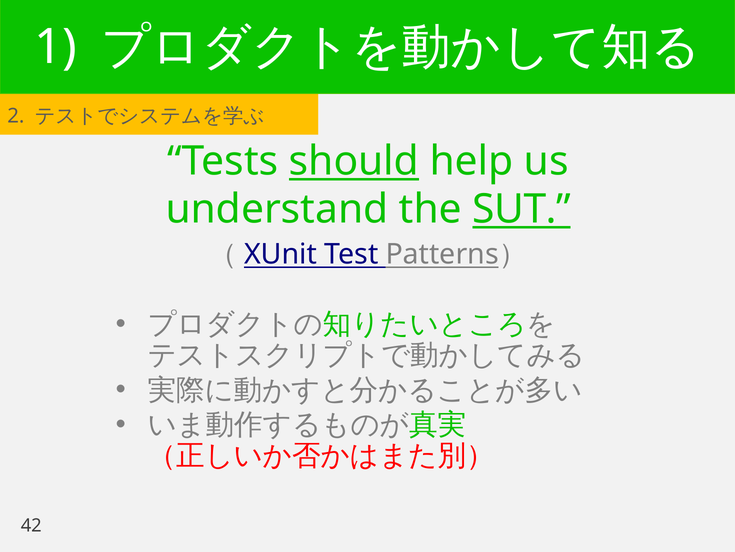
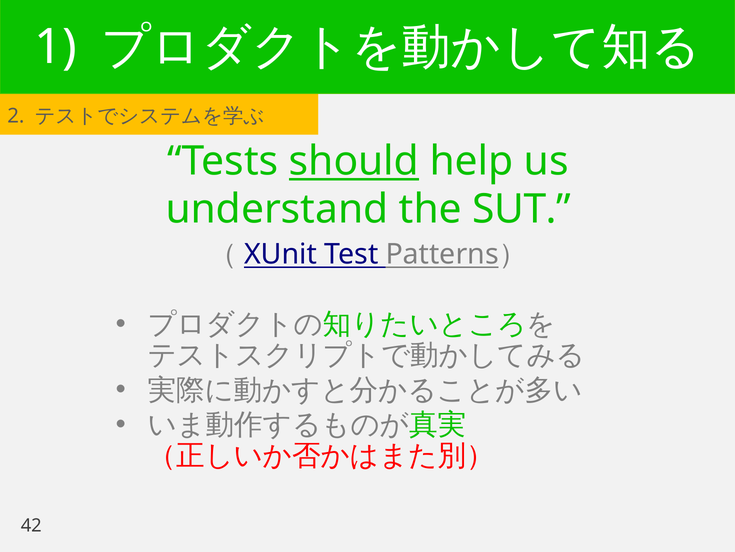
SUT underline: present -> none
